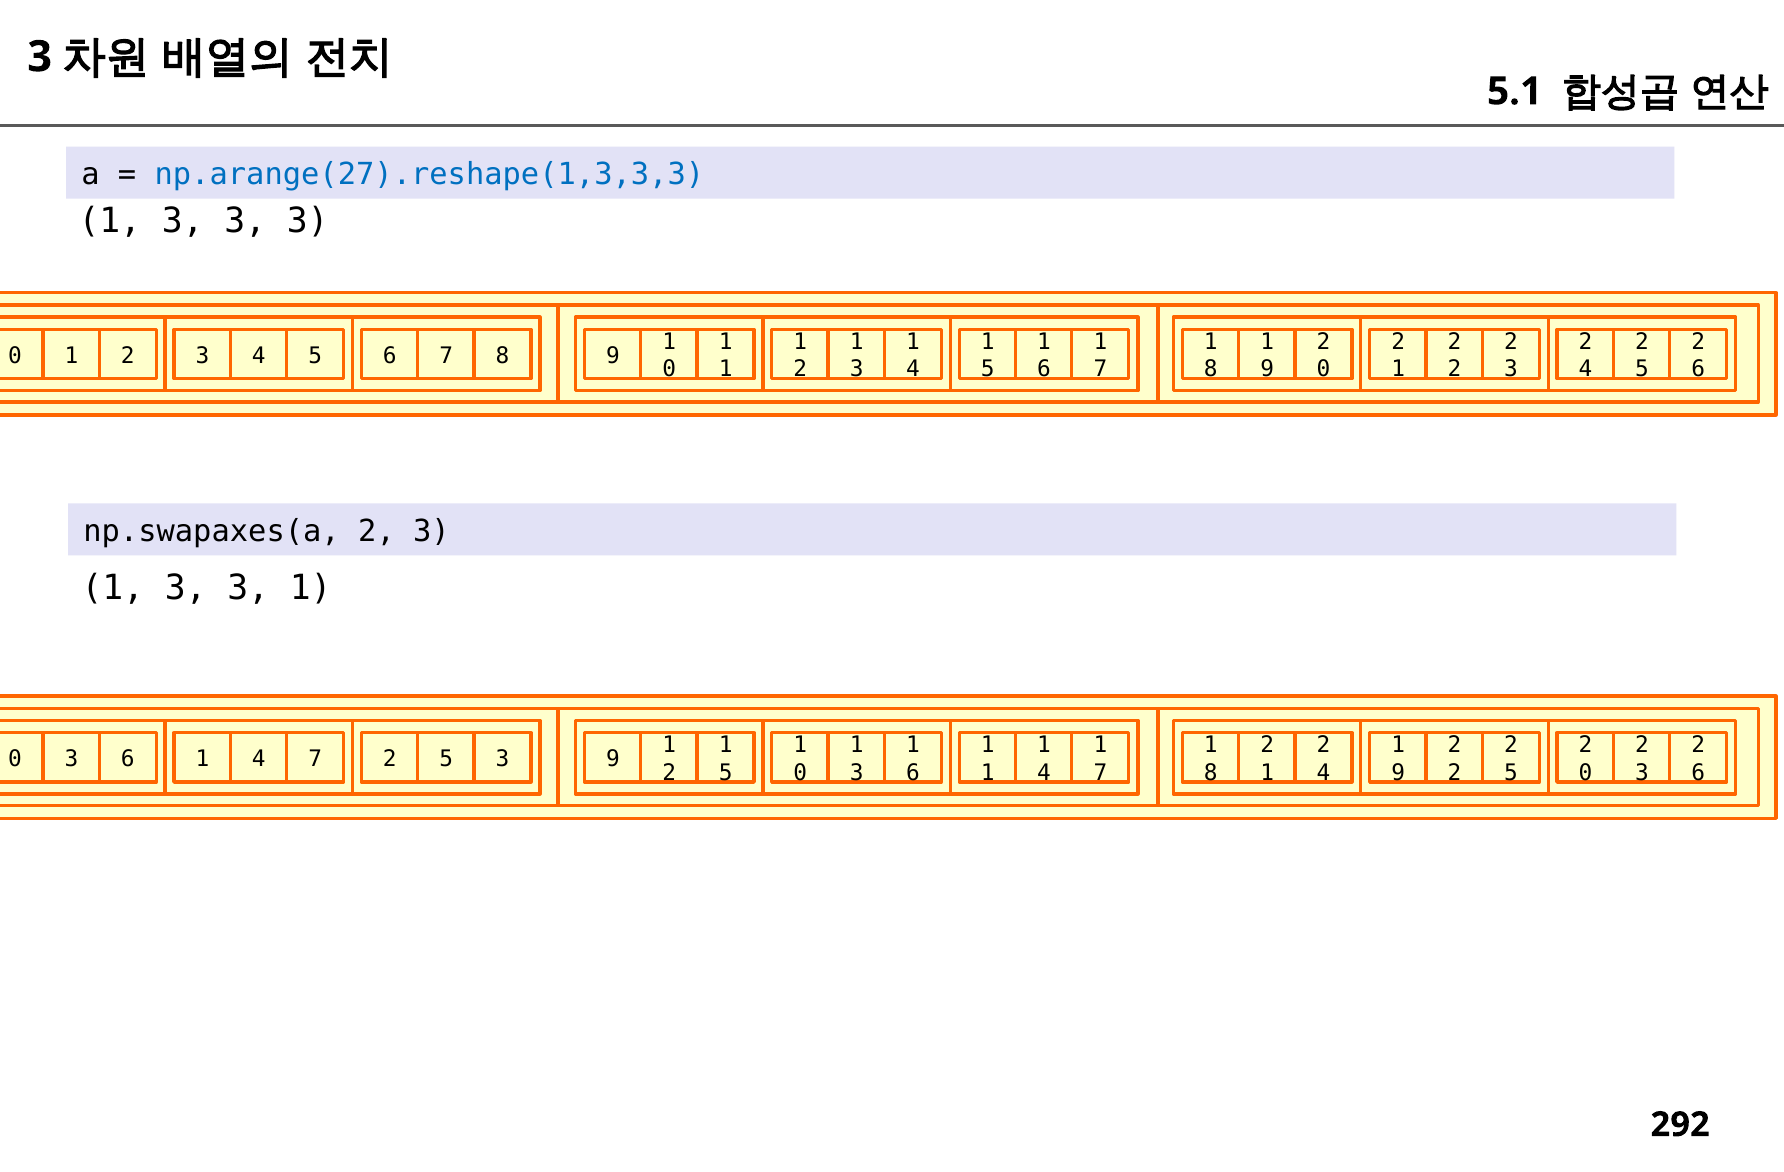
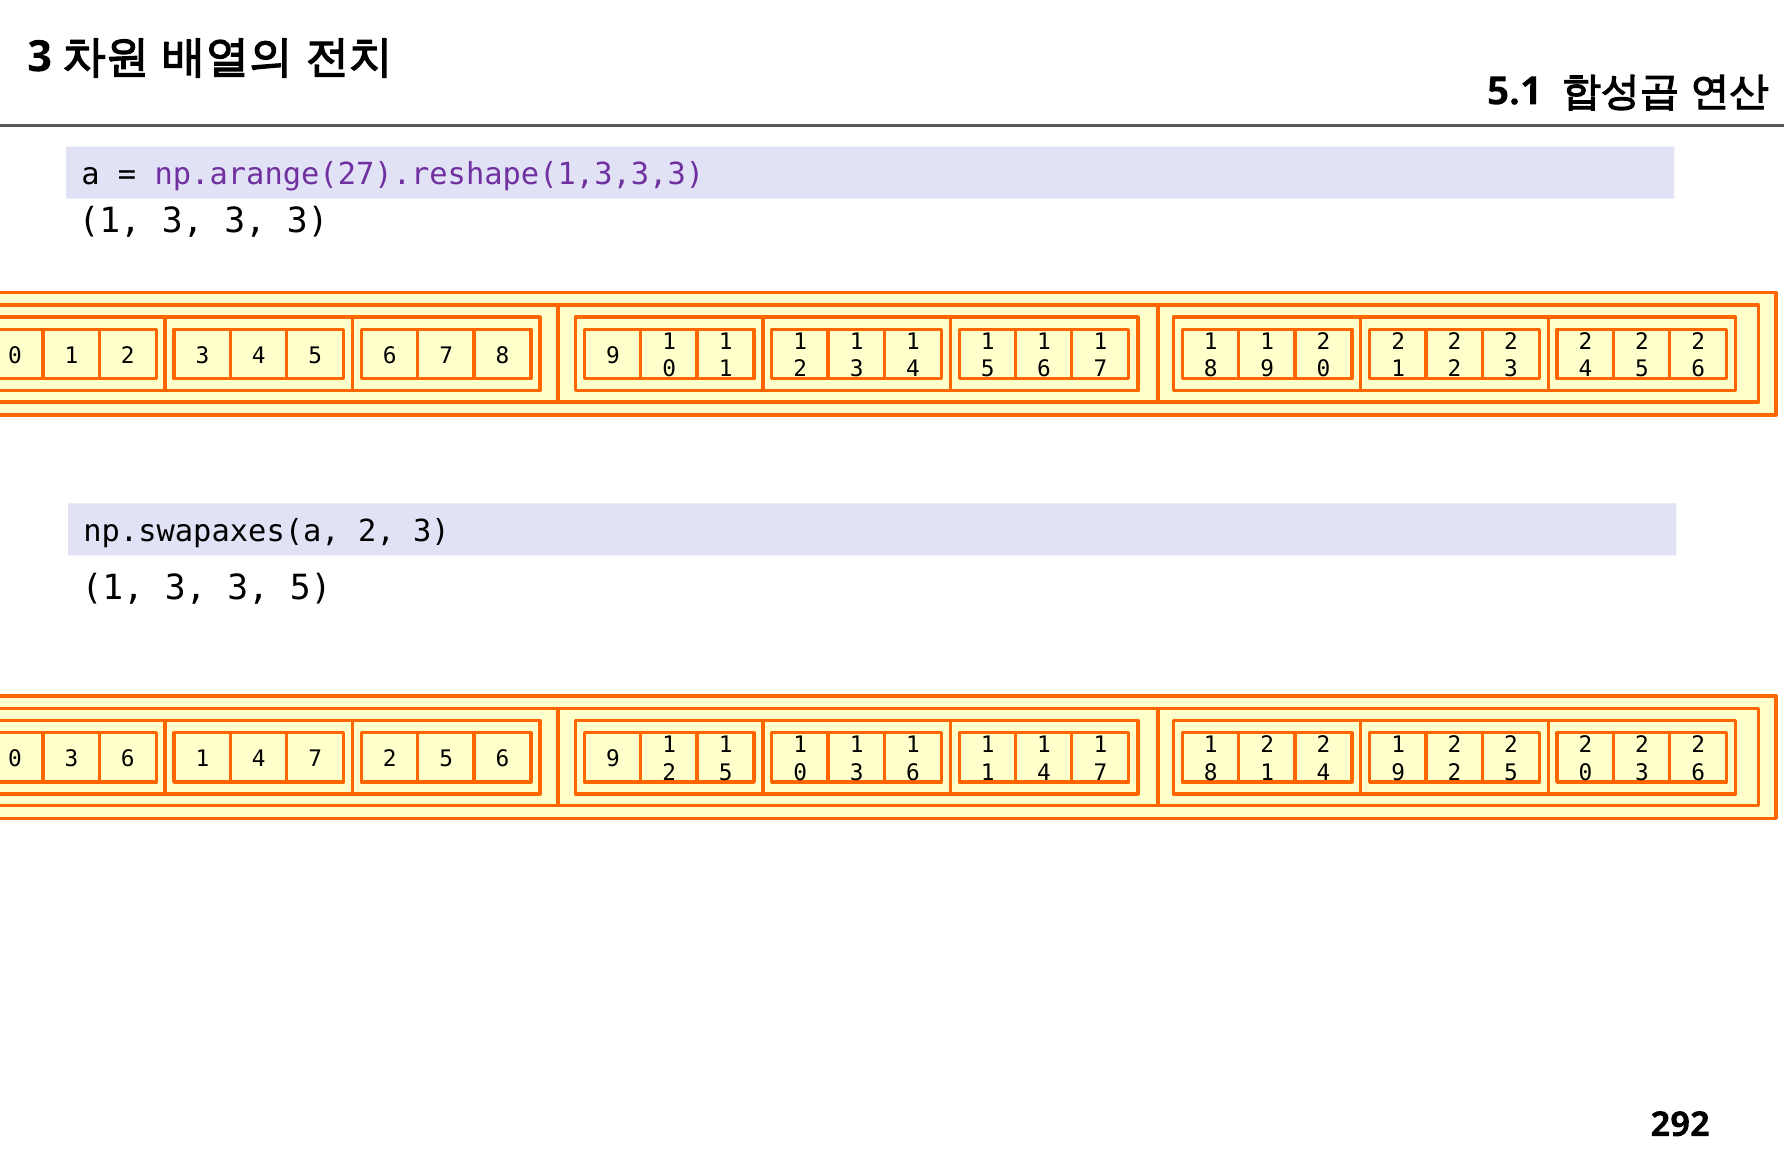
np.arange(27).reshape(1,3,3,3 colour: blue -> purple
3 3 1: 1 -> 5
2 5 3: 3 -> 6
